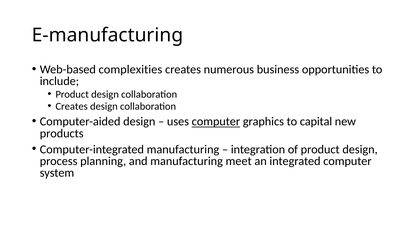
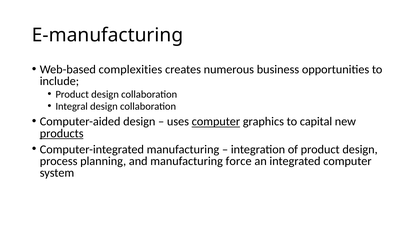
Creates at (72, 107): Creates -> Integral
products underline: none -> present
meet: meet -> force
